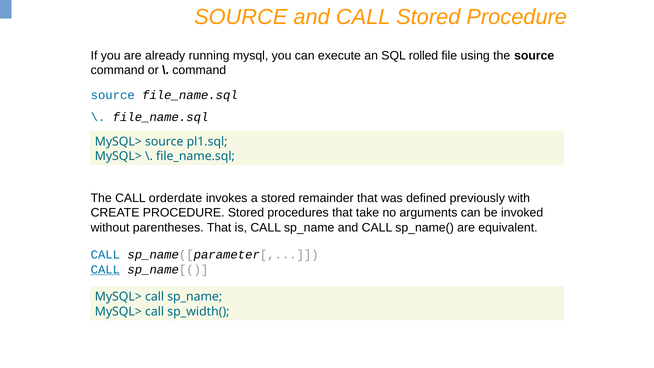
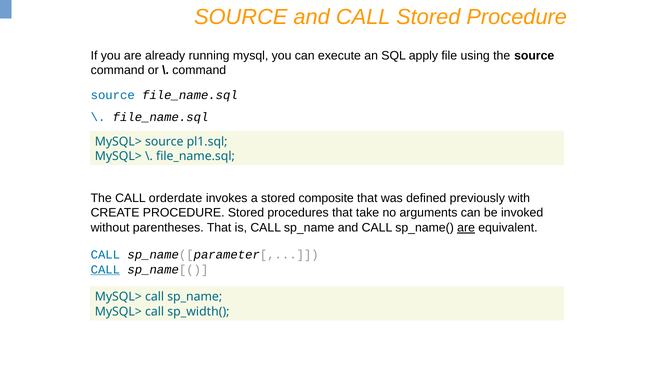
rolled: rolled -> apply
remainder: remainder -> composite
are at (466, 228) underline: none -> present
